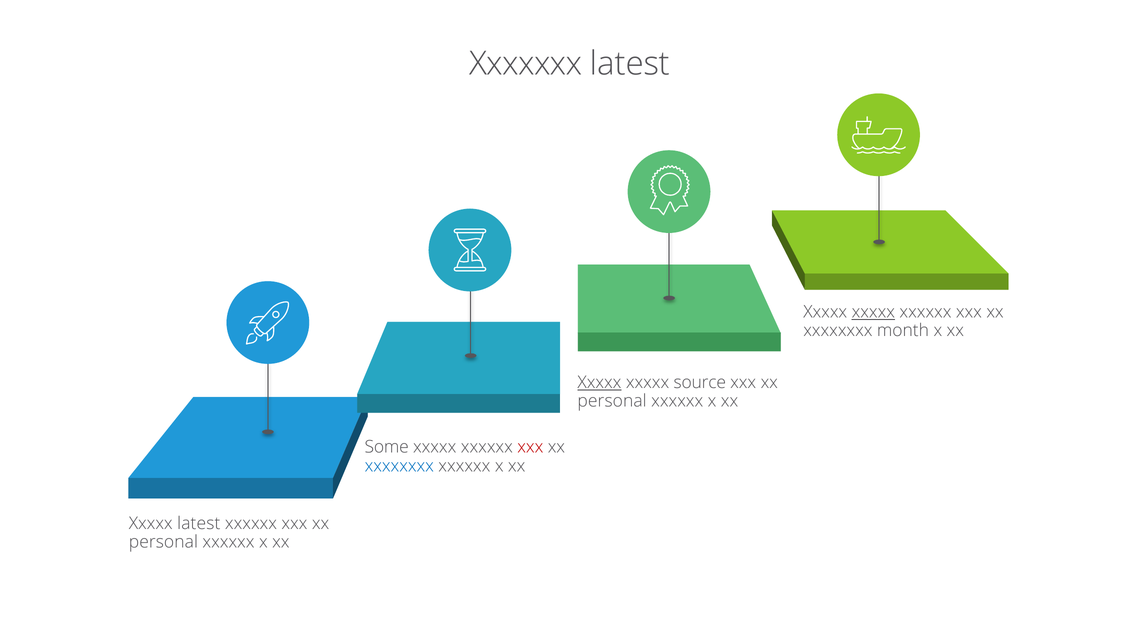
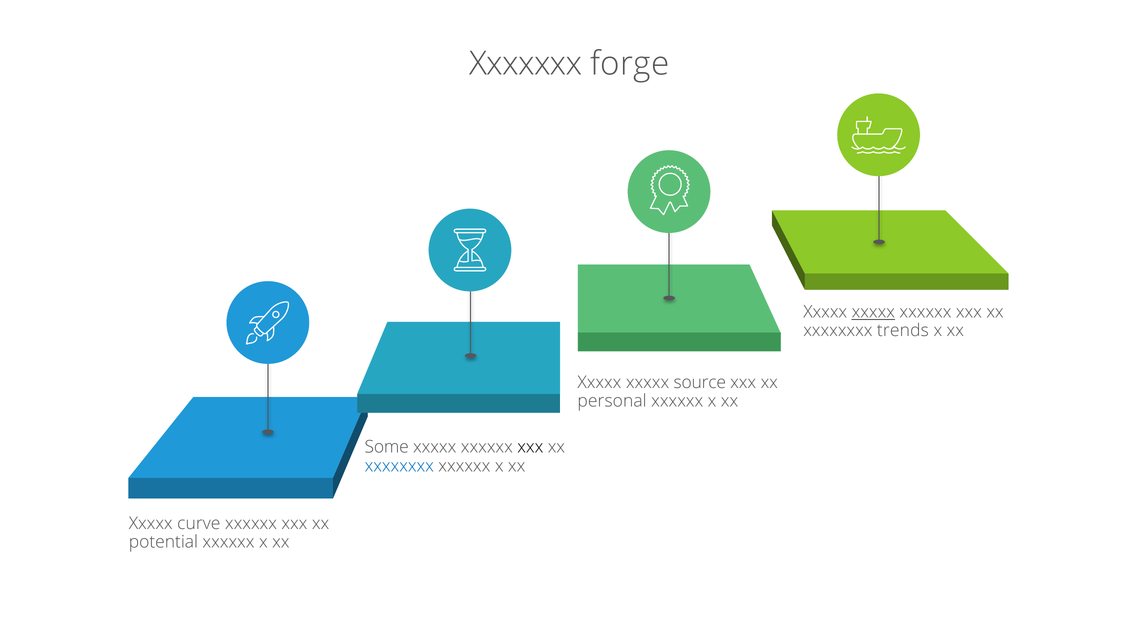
Xxxxxxx latest: latest -> forge
month: month -> trends
Xxxxx at (599, 382) underline: present -> none
xxx at (530, 447) colour: red -> black
Xxxxx latest: latest -> curve
personal at (163, 542): personal -> potential
